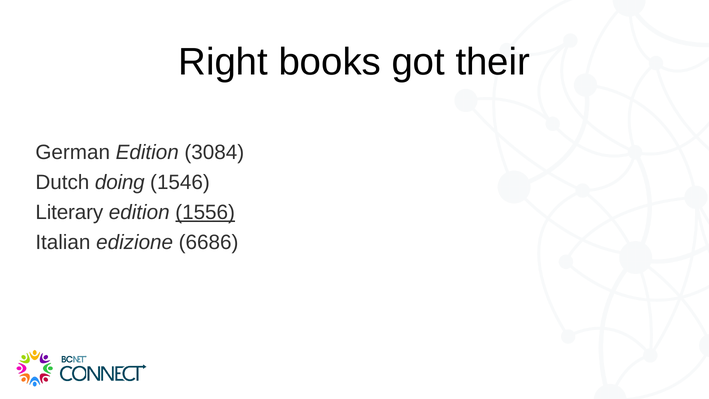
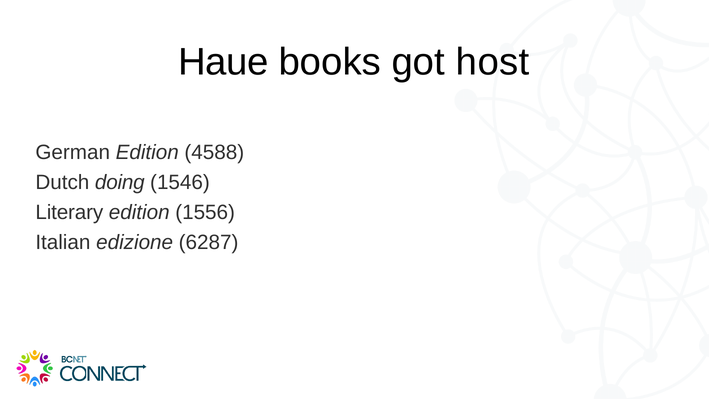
Right: Right -> Haue
their: their -> host
3084: 3084 -> 4588
1556 underline: present -> none
6686: 6686 -> 6287
